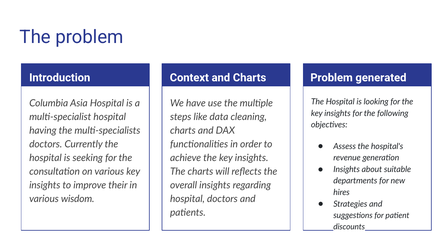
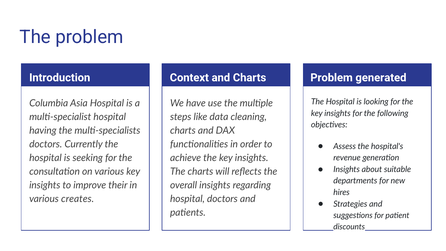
wisdom: wisdom -> creates
